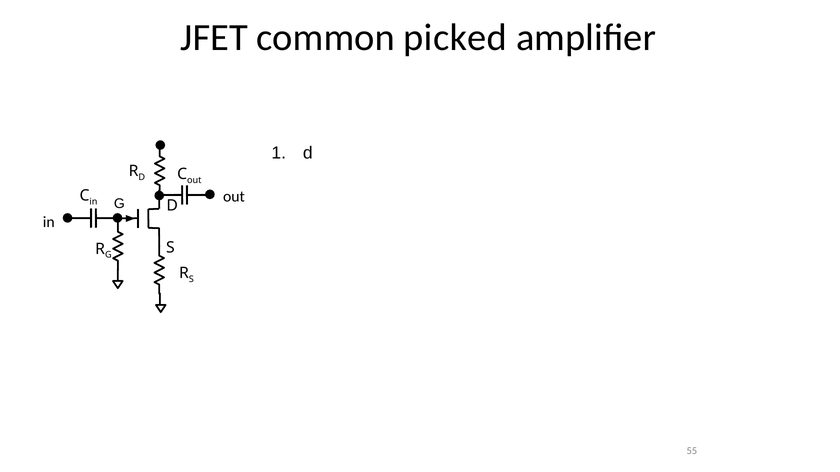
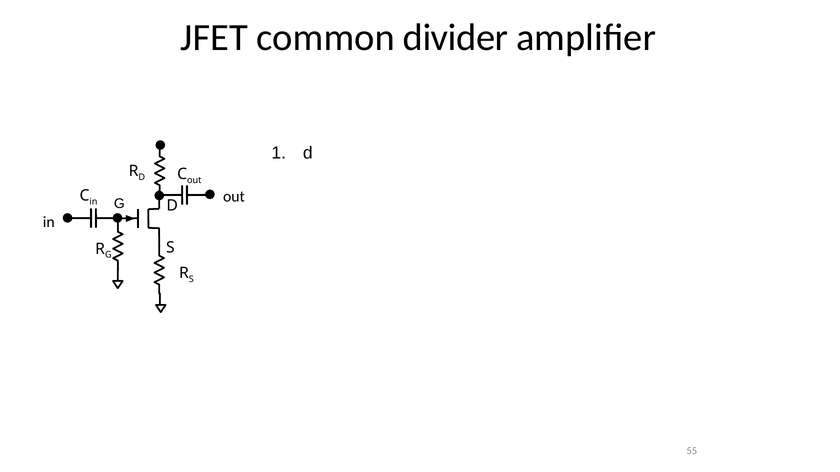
picked: picked -> divider
